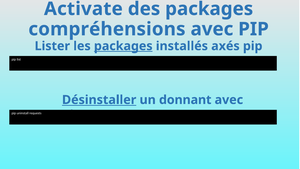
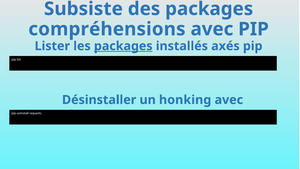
Activate: Activate -> Subsiste
Désinstaller underline: present -> none
donnant: donnant -> honking
